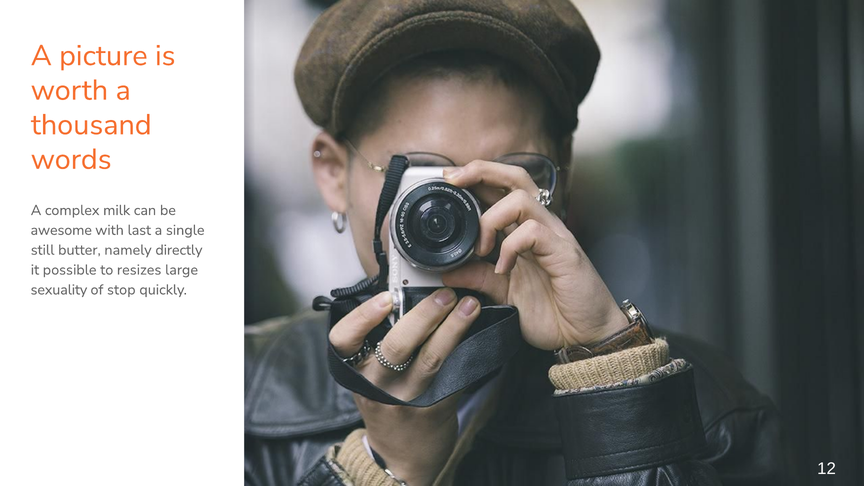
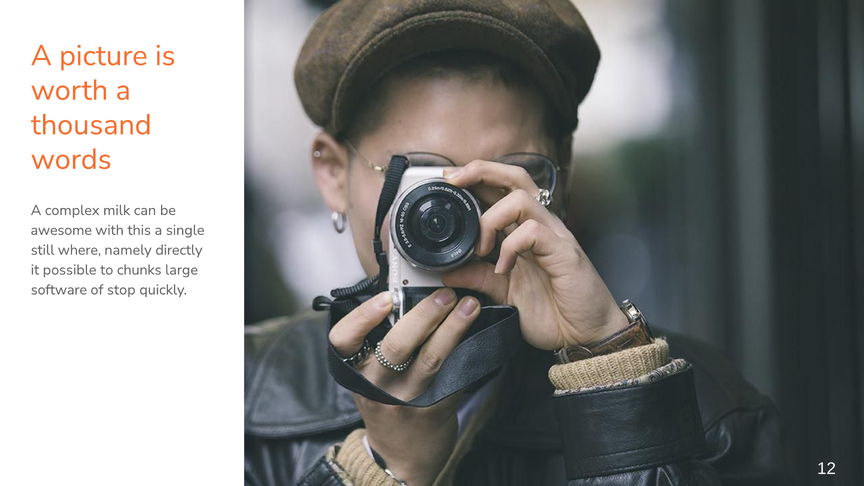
last: last -> this
butter: butter -> where
resizes: resizes -> chunks
sexuality: sexuality -> software
